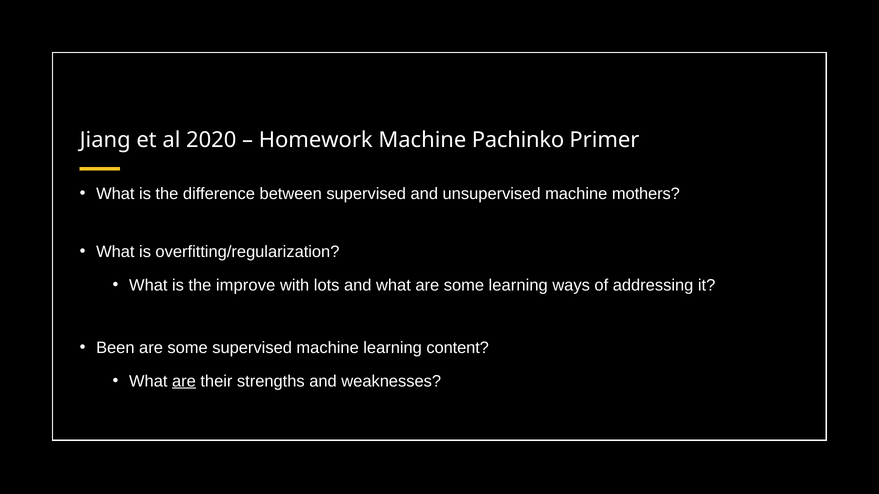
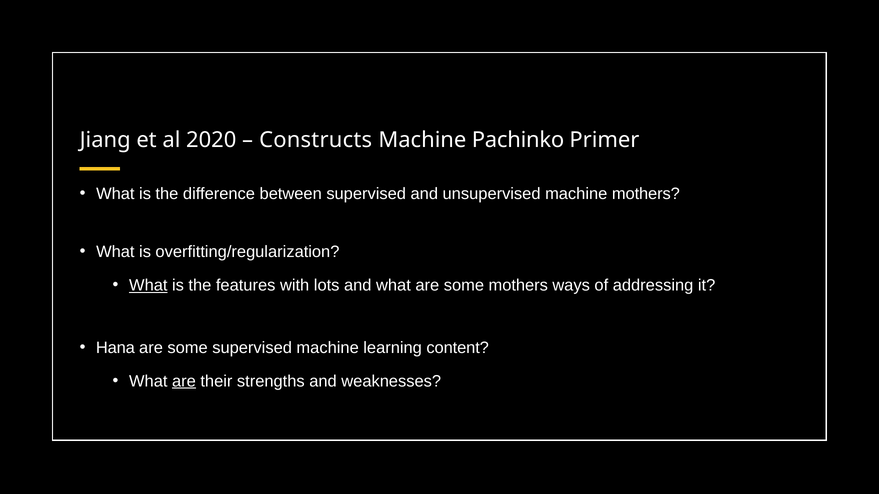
Homework: Homework -> Constructs
What at (148, 285) underline: none -> present
improve: improve -> features
some learning: learning -> mothers
Been: Been -> Hana
